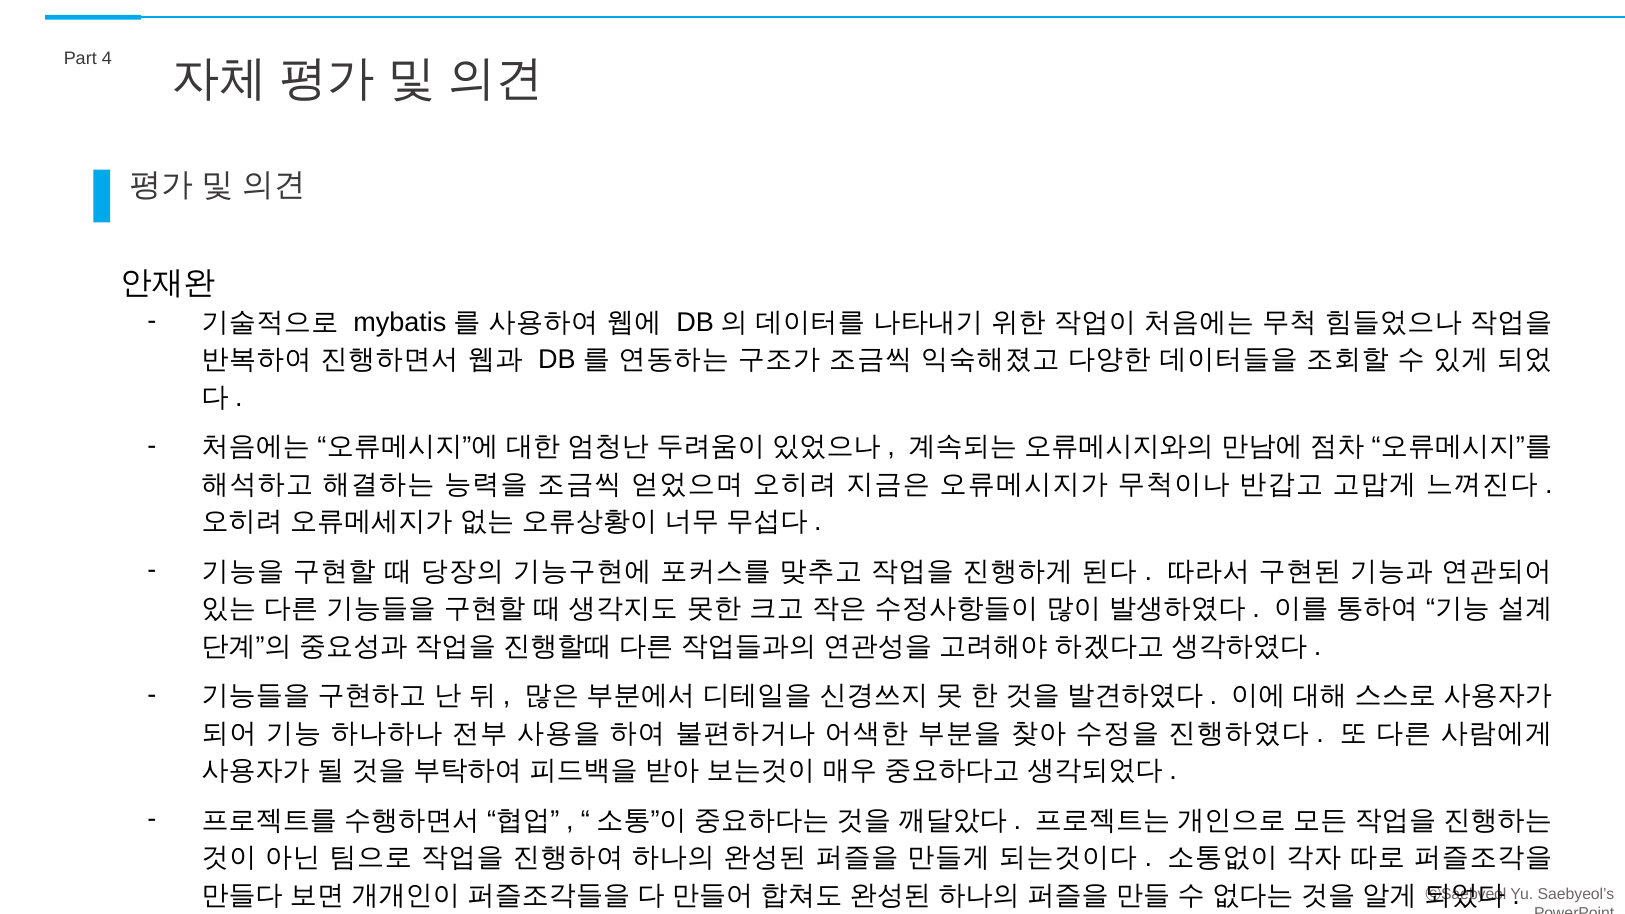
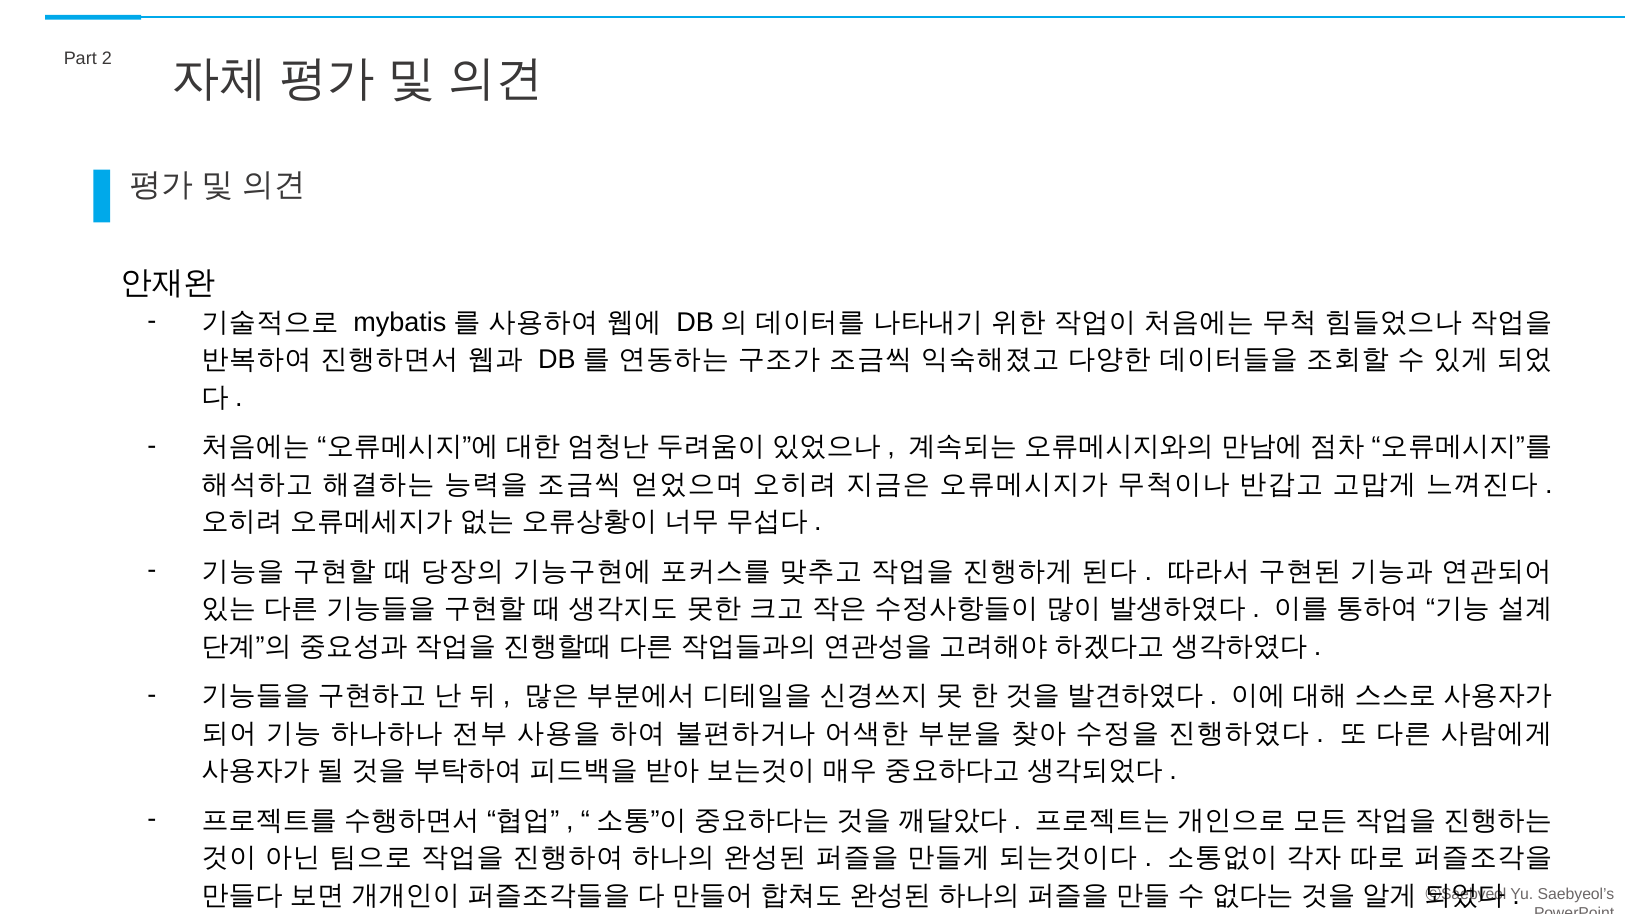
4: 4 -> 2
